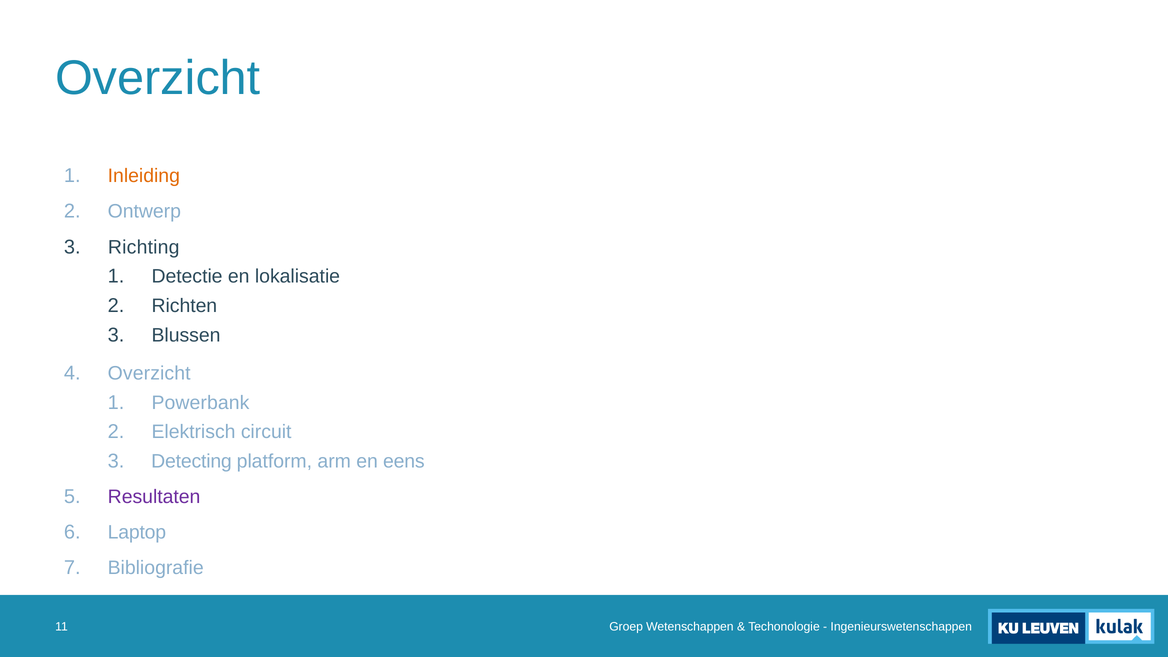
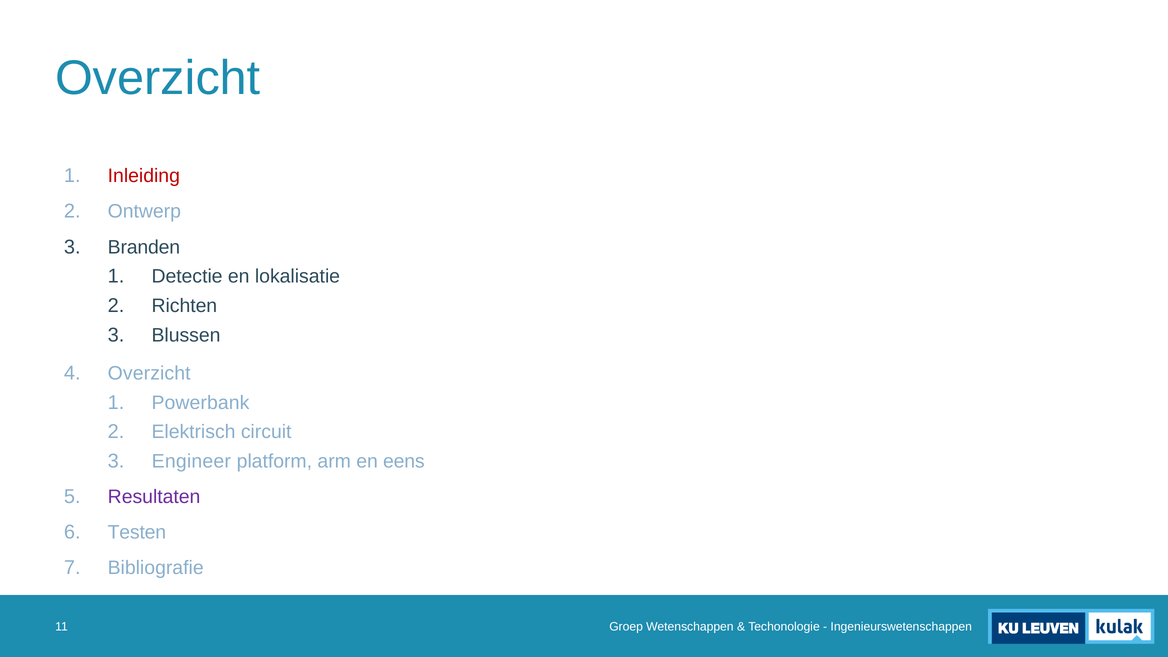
Inleiding colour: orange -> red
Richting: Richting -> Branden
Detecting: Detecting -> Engineer
Laptop: Laptop -> Testen
